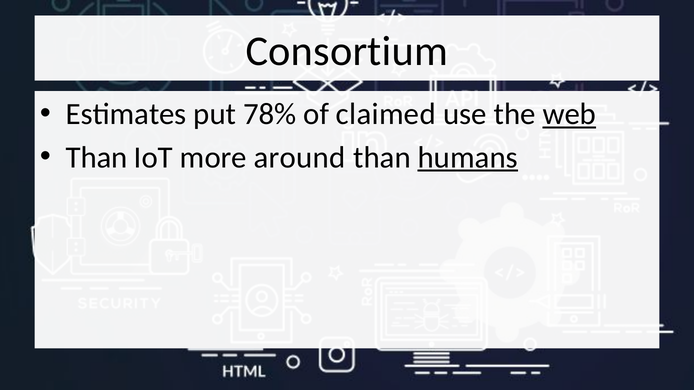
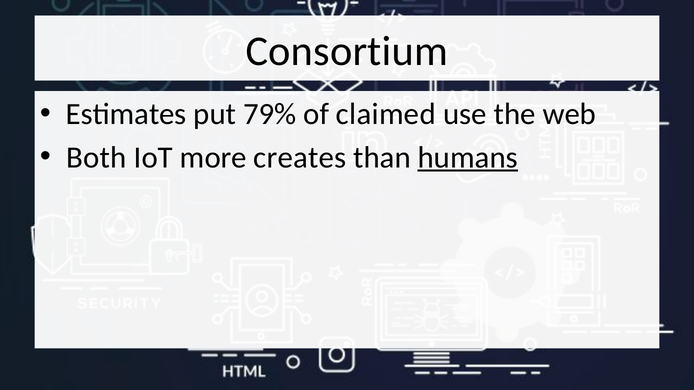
78%: 78% -> 79%
web underline: present -> none
Than at (97, 158): Than -> Both
around: around -> creates
